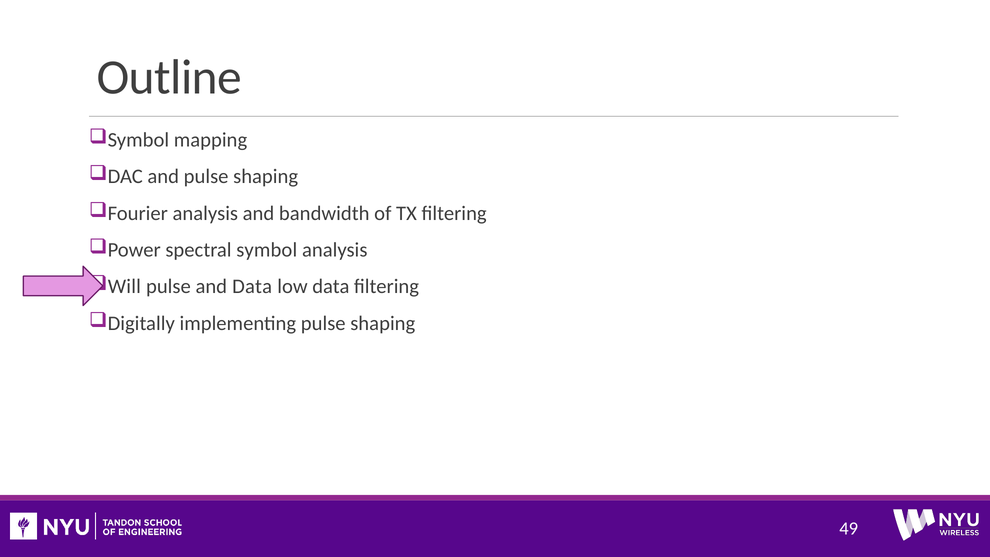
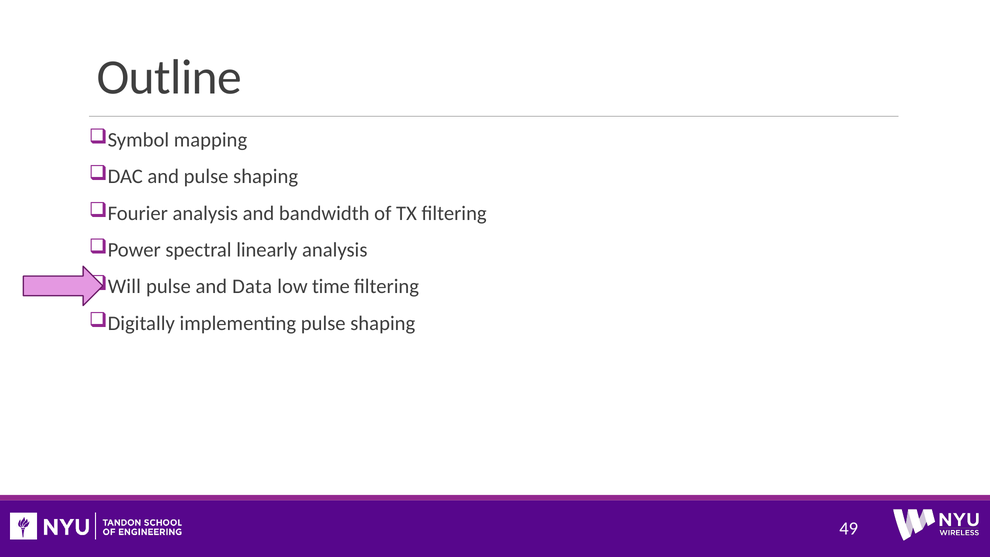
spectral symbol: symbol -> linearly
low data: data -> time
